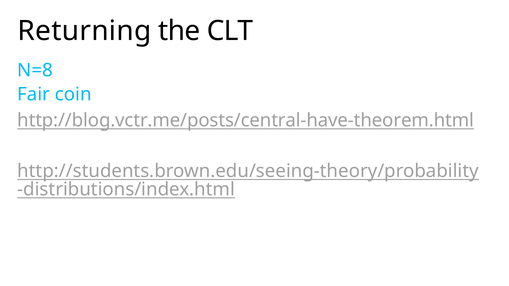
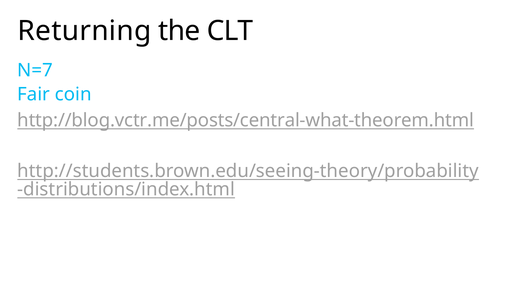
N=8: N=8 -> N=7
http://blog.vctr.me/posts/central-have-theorem.html: http://blog.vctr.me/posts/central-have-theorem.html -> http://blog.vctr.me/posts/central-what-theorem.html
